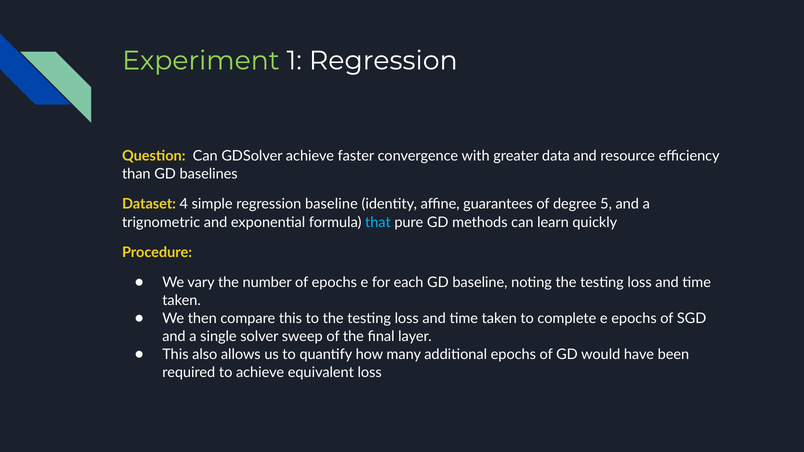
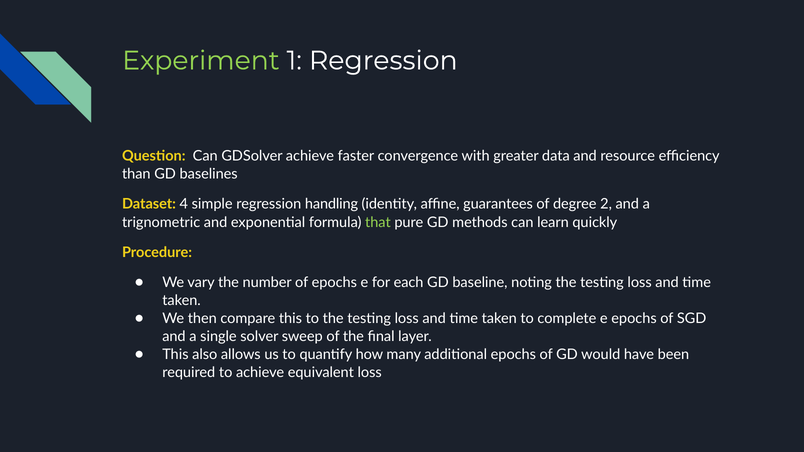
regression baseline: baseline -> handling
5: 5 -> 2
that colour: light blue -> light green
